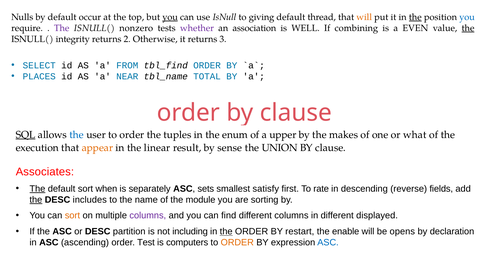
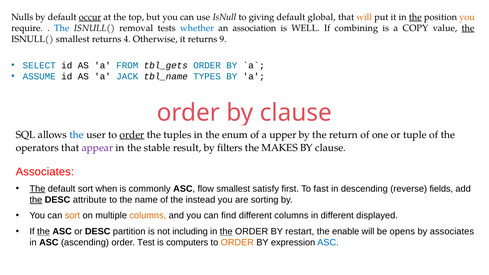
occur underline: none -> present
you at (170, 17) underline: present -> none
thread: thread -> global
you at (467, 17) colour: blue -> orange
The at (62, 28) colour: purple -> blue
nonzero: nonzero -> removal
whether colour: purple -> blue
EVEN: EVEN -> COPY
ISNULL( integrity: integrity -> smallest
2: 2 -> 4
3: 3 -> 9
tbl_find: tbl_find -> tbl_gets
PLACES: PLACES -> ASSUME
NEAR: NEAR -> JACK
TOTAL: TOTAL -> TYPES
SQL underline: present -> none
order at (132, 135) underline: none -> present
makes: makes -> return
what: what -> tuple
execution: execution -> operators
appear colour: orange -> purple
linear: linear -> stable
sense: sense -> filters
UNION: UNION -> MAKES
separately: separately -> commonly
sets: sets -> flow
rate: rate -> fast
includes: includes -> attribute
module: module -> instead
columns at (148, 216) colour: purple -> orange
the at (44, 232) underline: none -> present
by declaration: declaration -> associates
